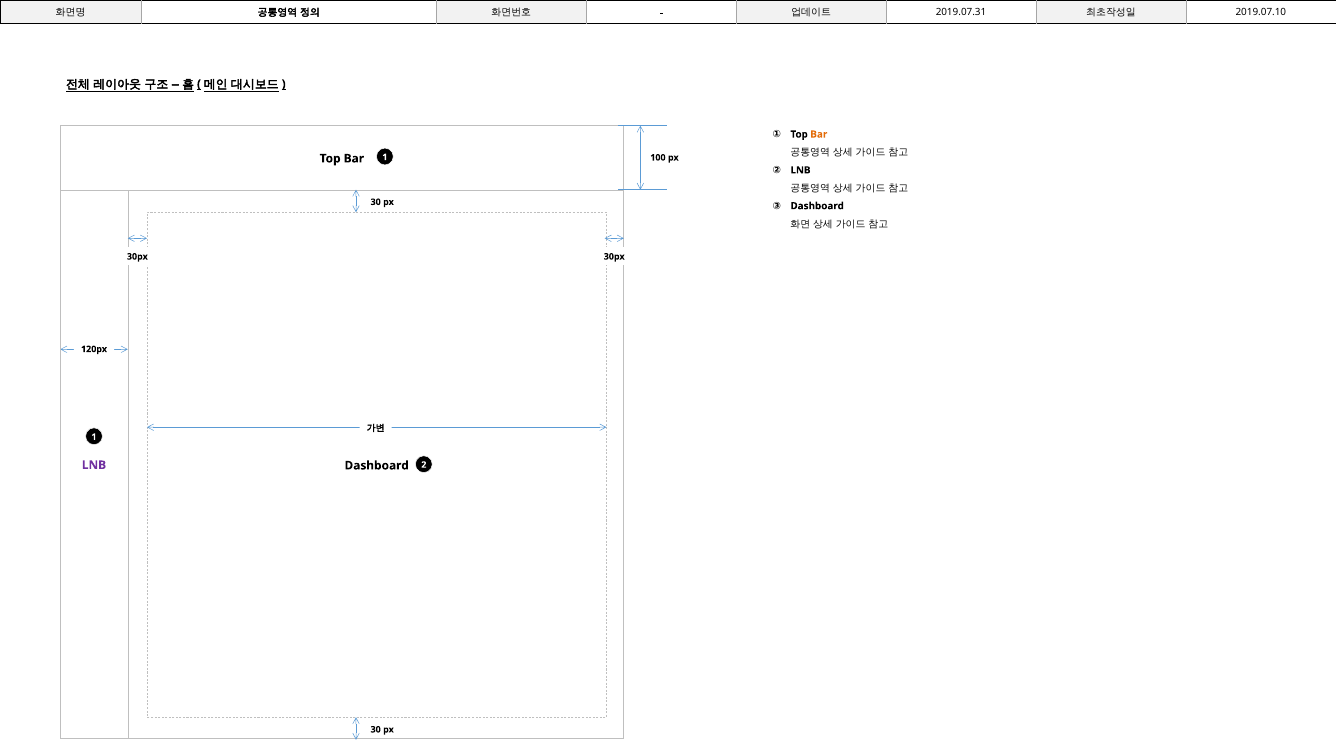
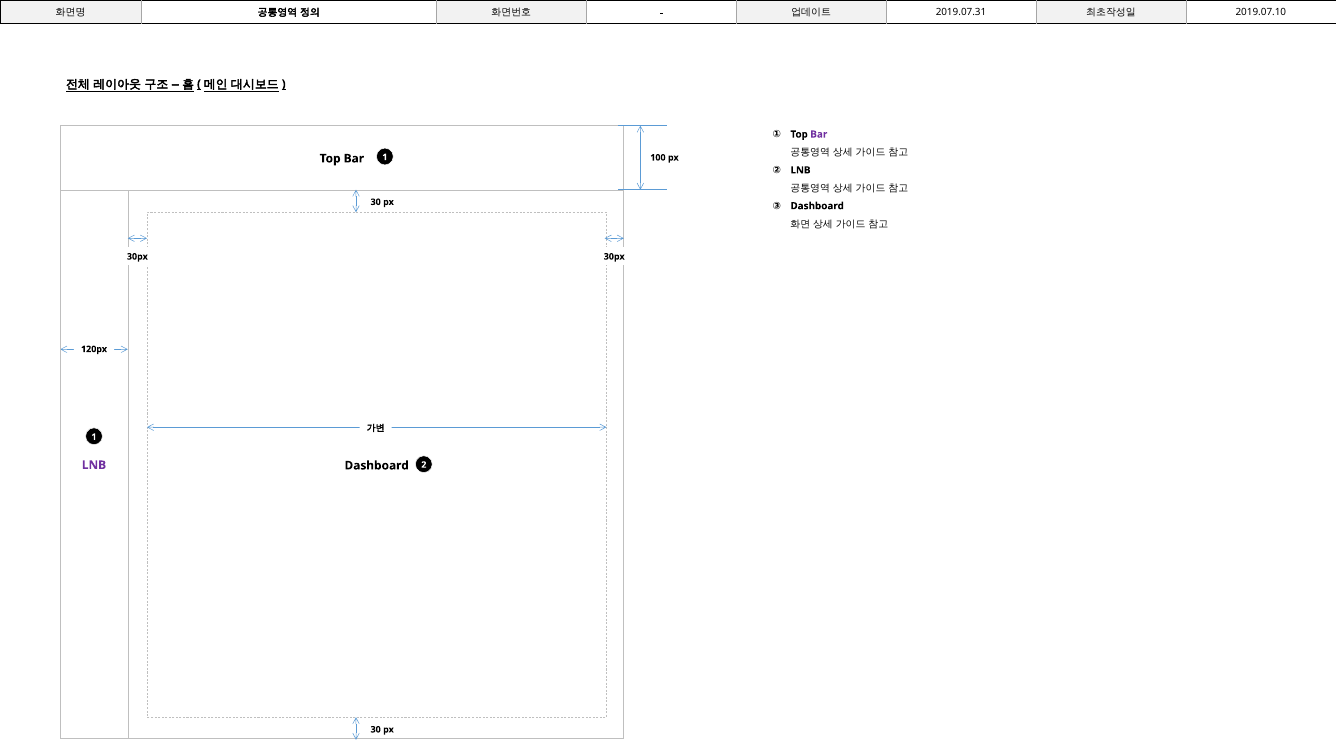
Bar at (819, 134) colour: orange -> purple
